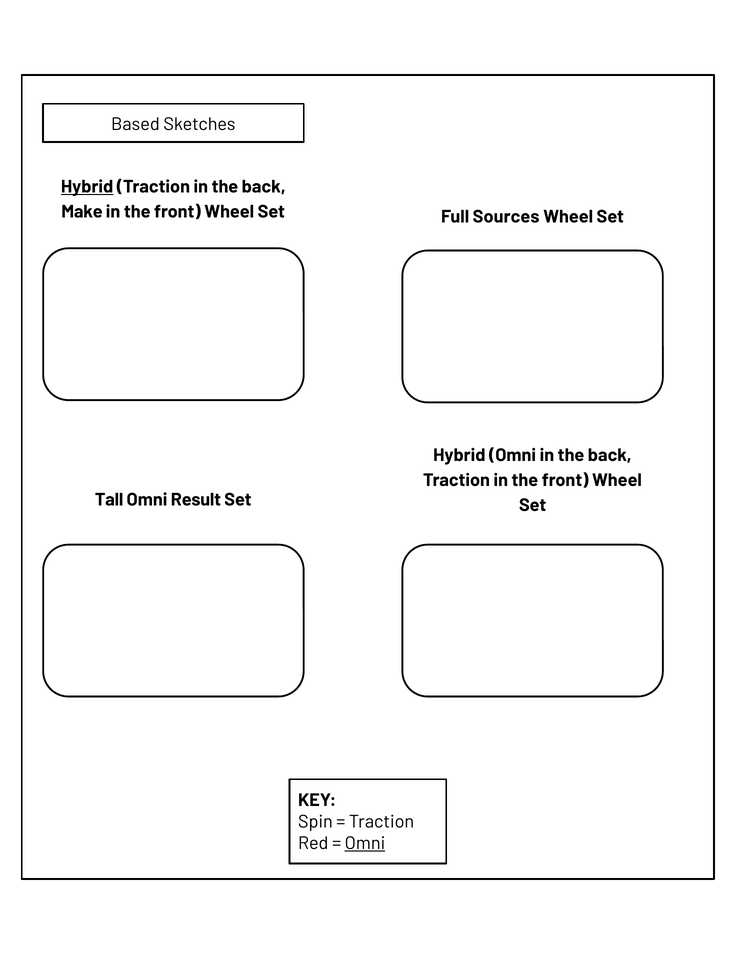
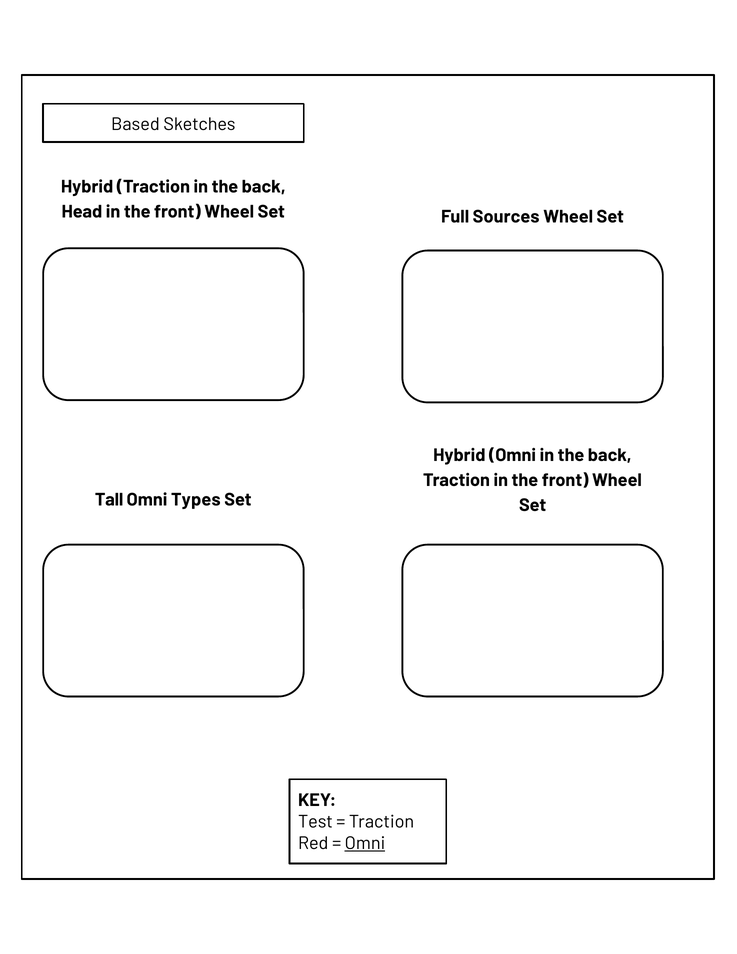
Hybrid at (87, 187) underline: present -> none
Make: Make -> Head
Result: Result -> Types
Spin: Spin -> Test
